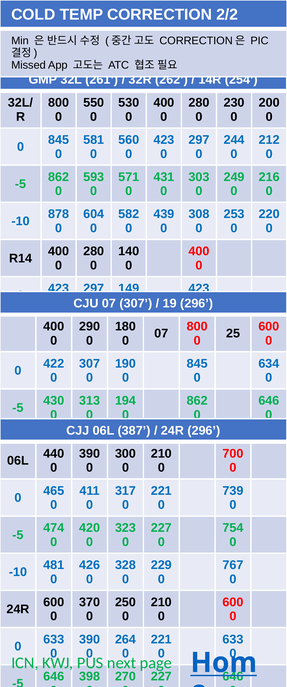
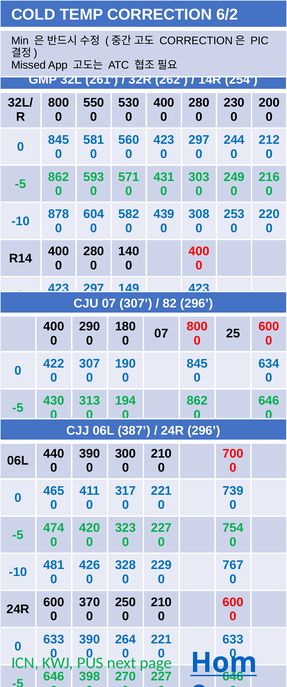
2/2: 2/2 -> 6/2
19: 19 -> 82
